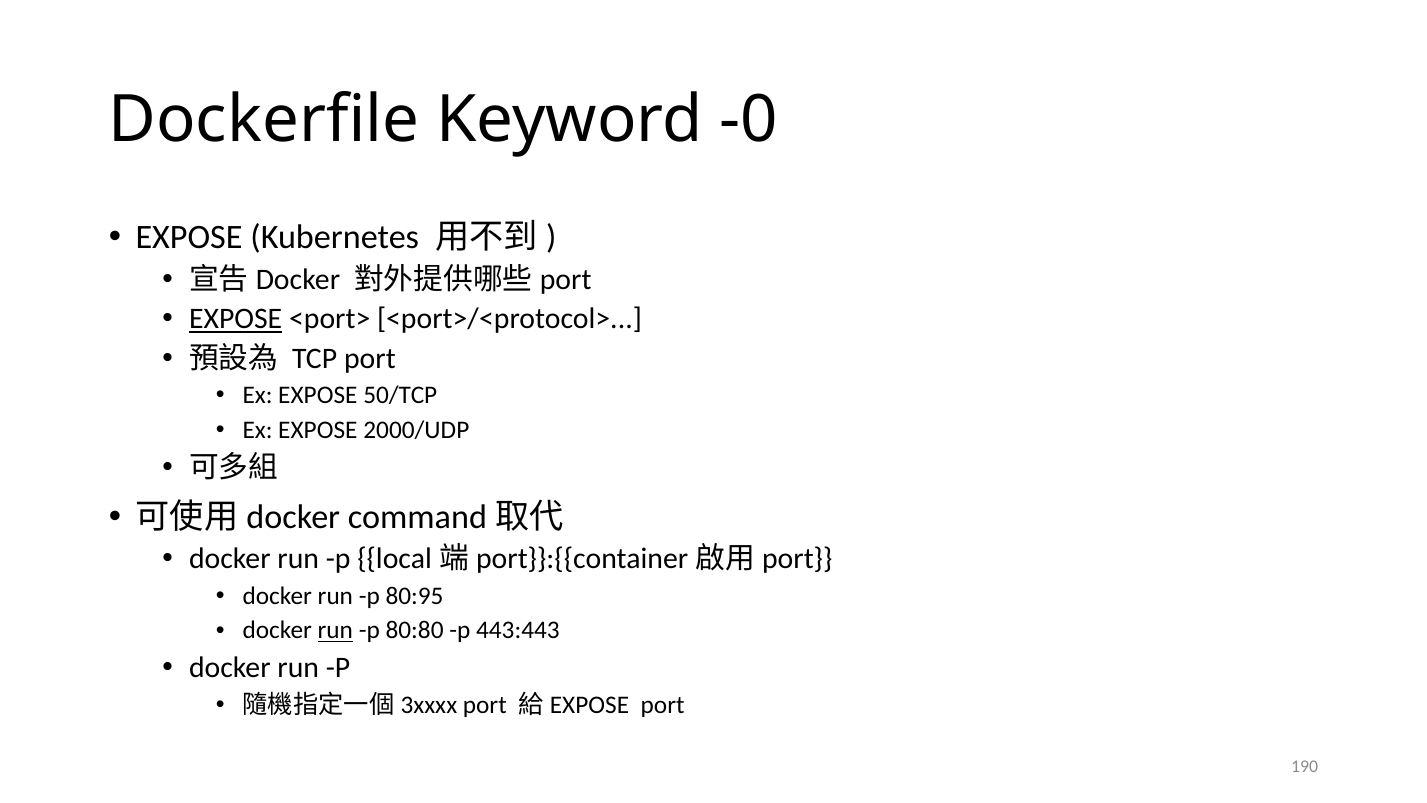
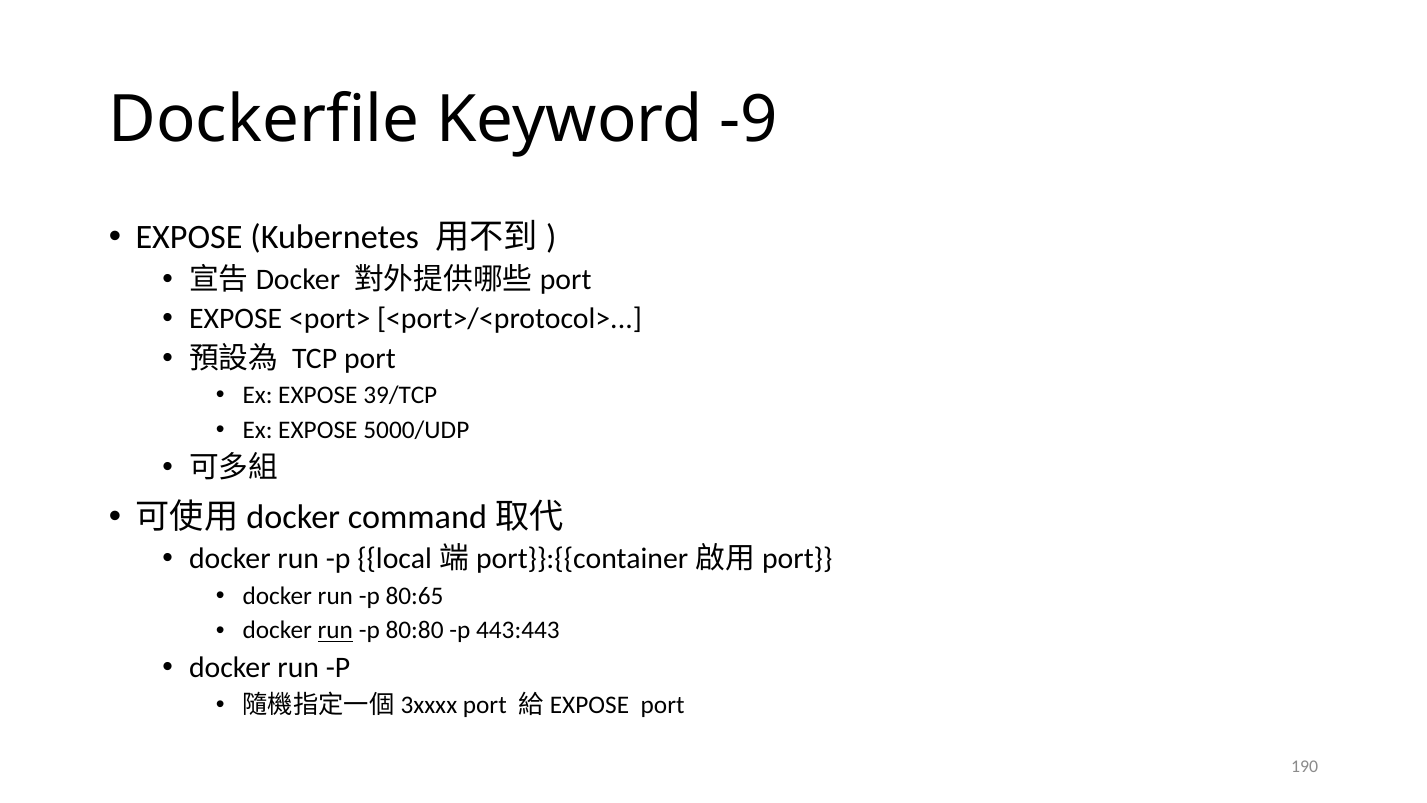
-0: -0 -> -9
EXPOSE at (236, 319) underline: present -> none
50/TCP: 50/TCP -> 39/TCP
2000/UDP: 2000/UDP -> 5000/UDP
80:95: 80:95 -> 80:65
